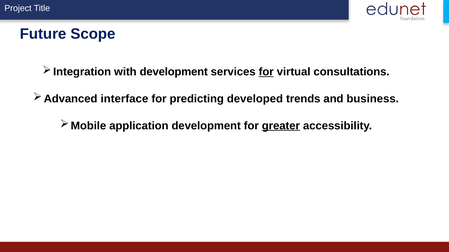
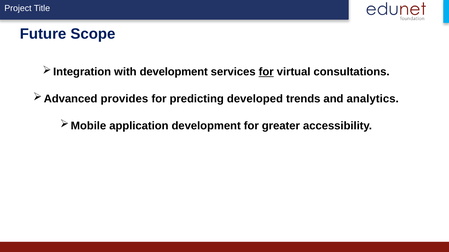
interface: interface -> provides
business: business -> analytics
greater underline: present -> none
